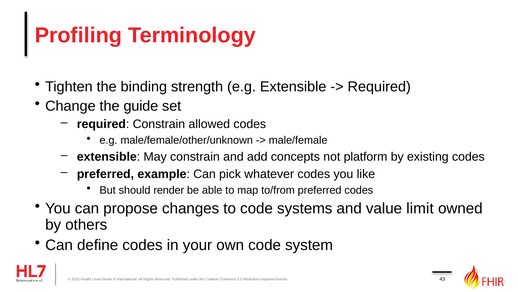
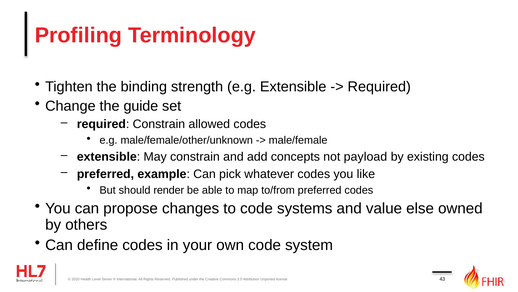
platform: platform -> payload
limit: limit -> else
